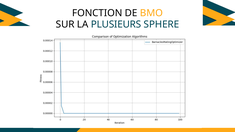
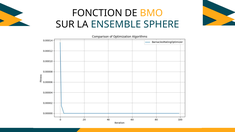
PLUSIEURS: PLUSIEURS -> ENSEMBLE
